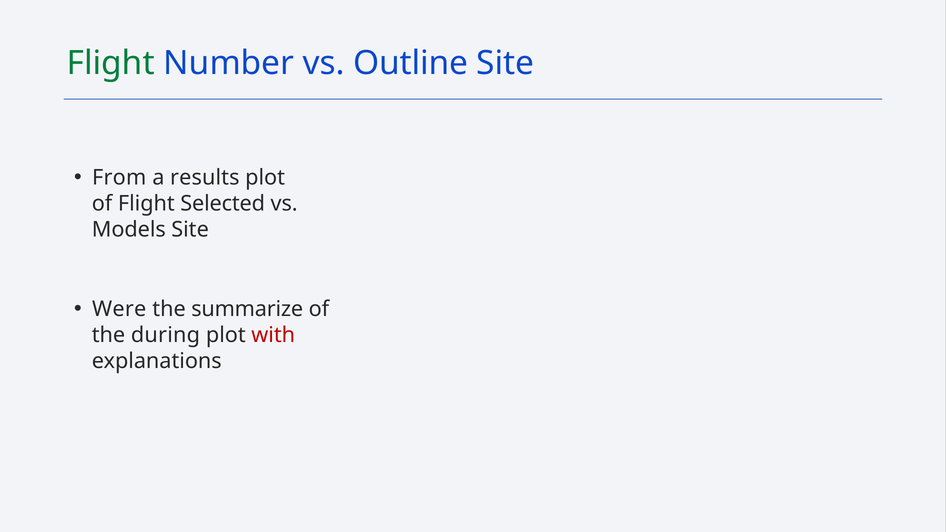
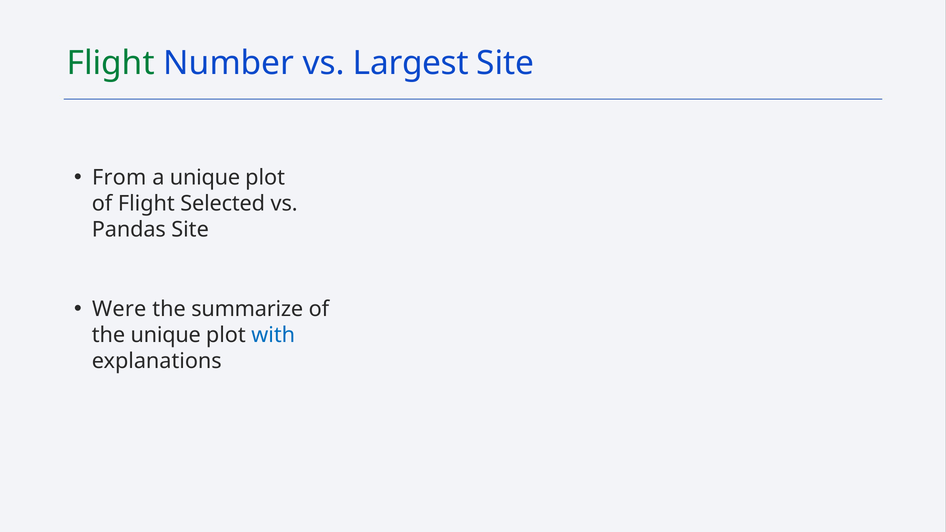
Outline: Outline -> Largest
a results: results -> unique
Models: Models -> Pandas
the during: during -> unique
with colour: red -> blue
